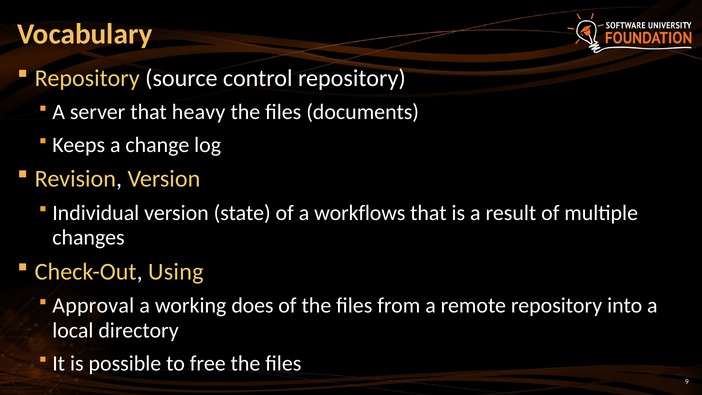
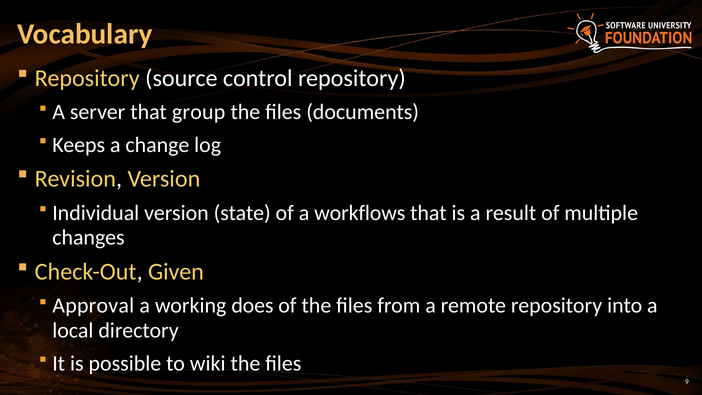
heavy: heavy -> group
Using: Using -> Given
free: free -> wiki
